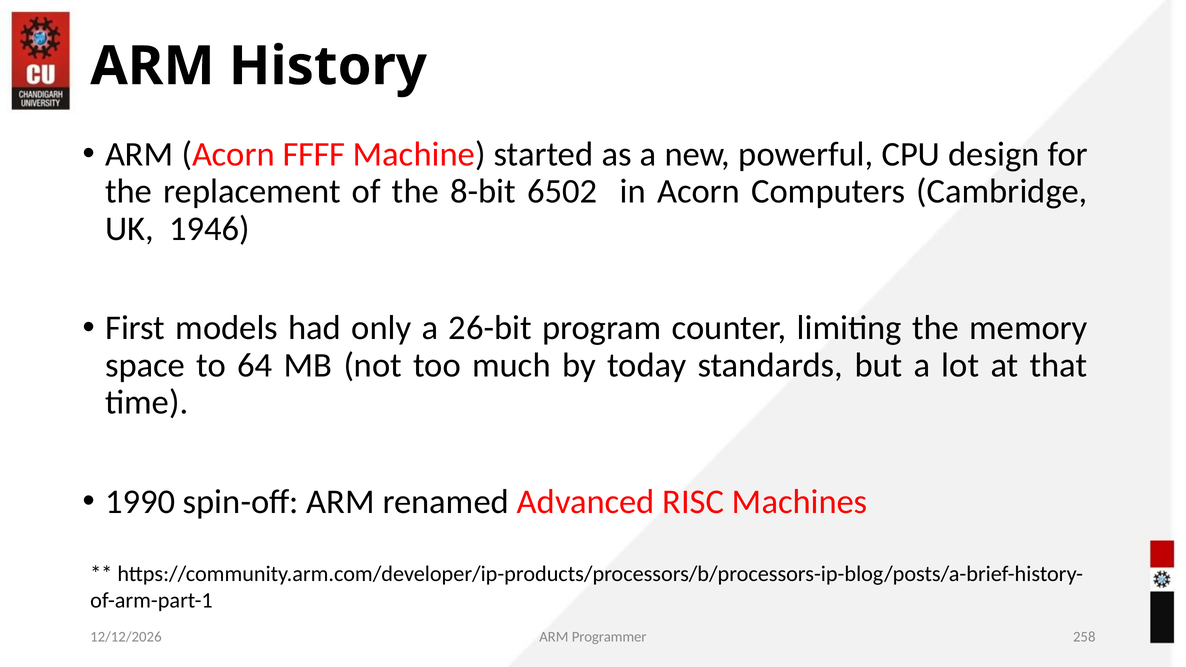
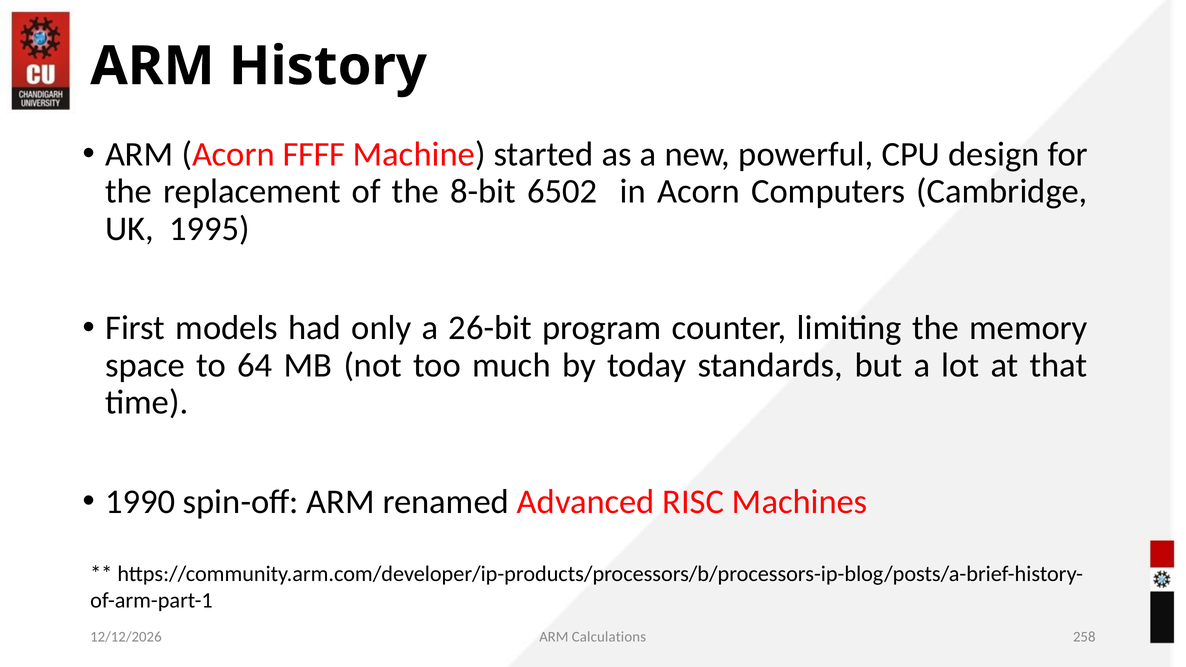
1946: 1946 -> 1995
Programmer: Programmer -> Calculations
